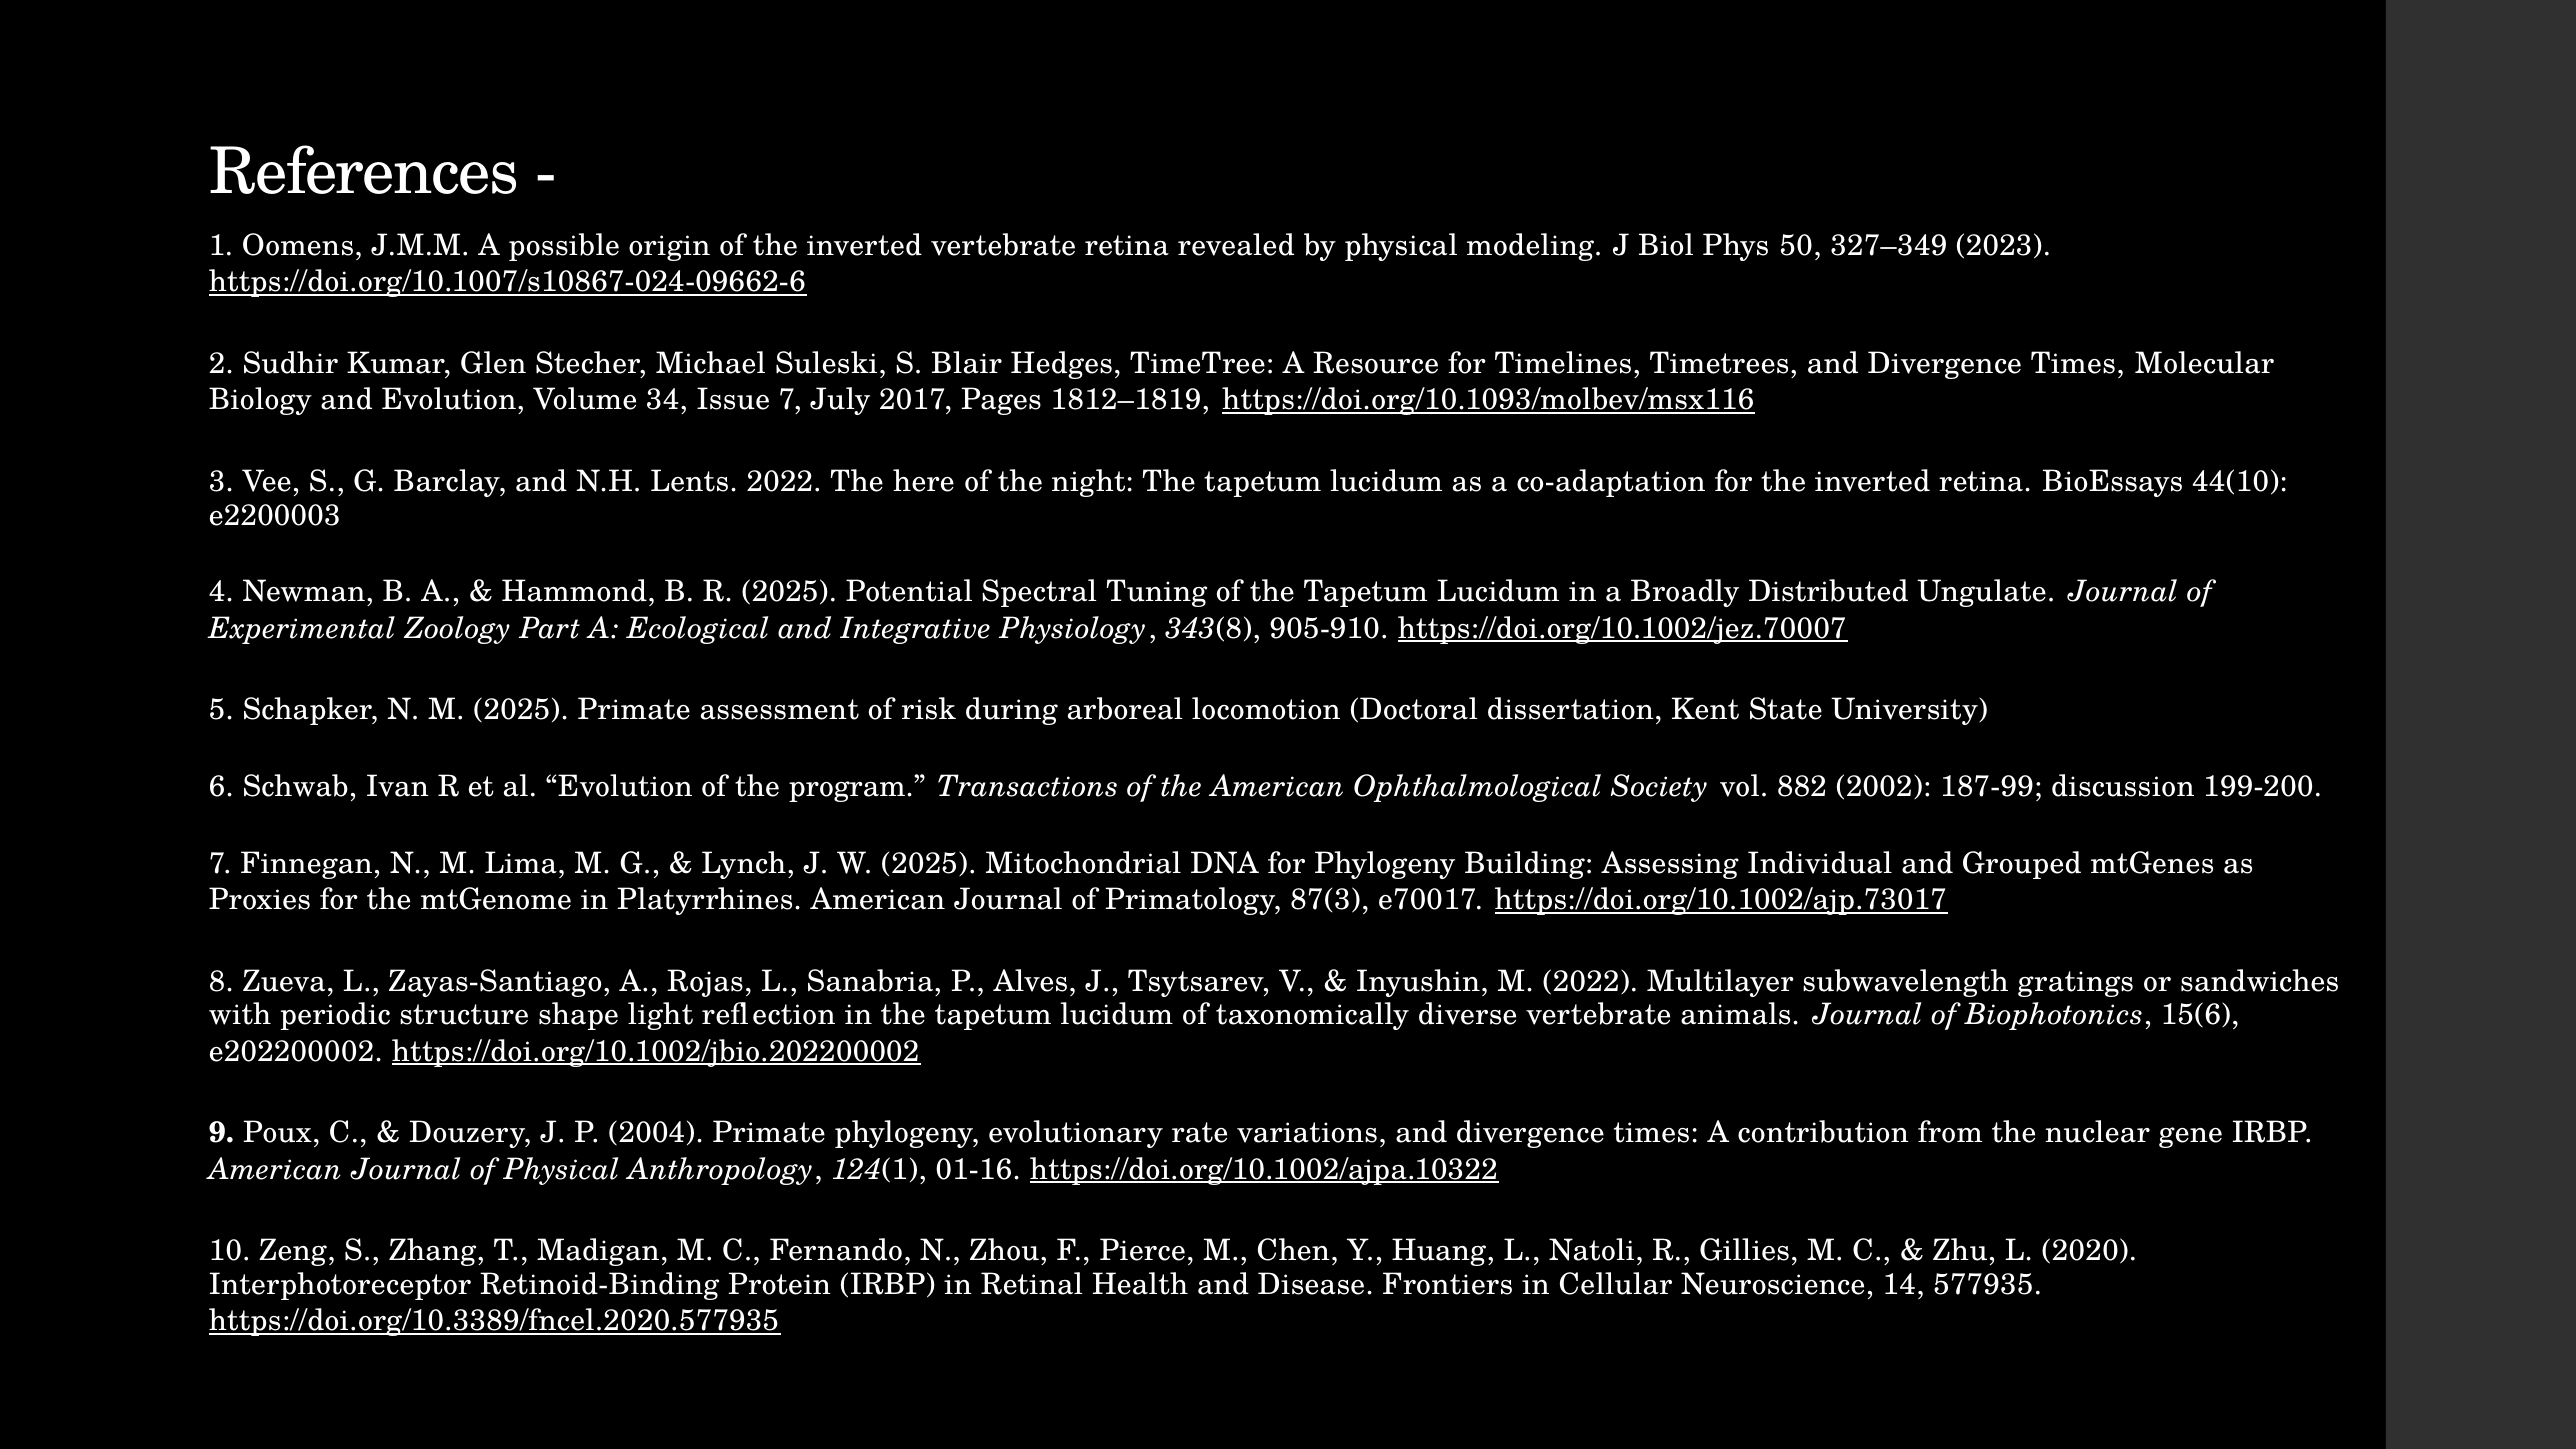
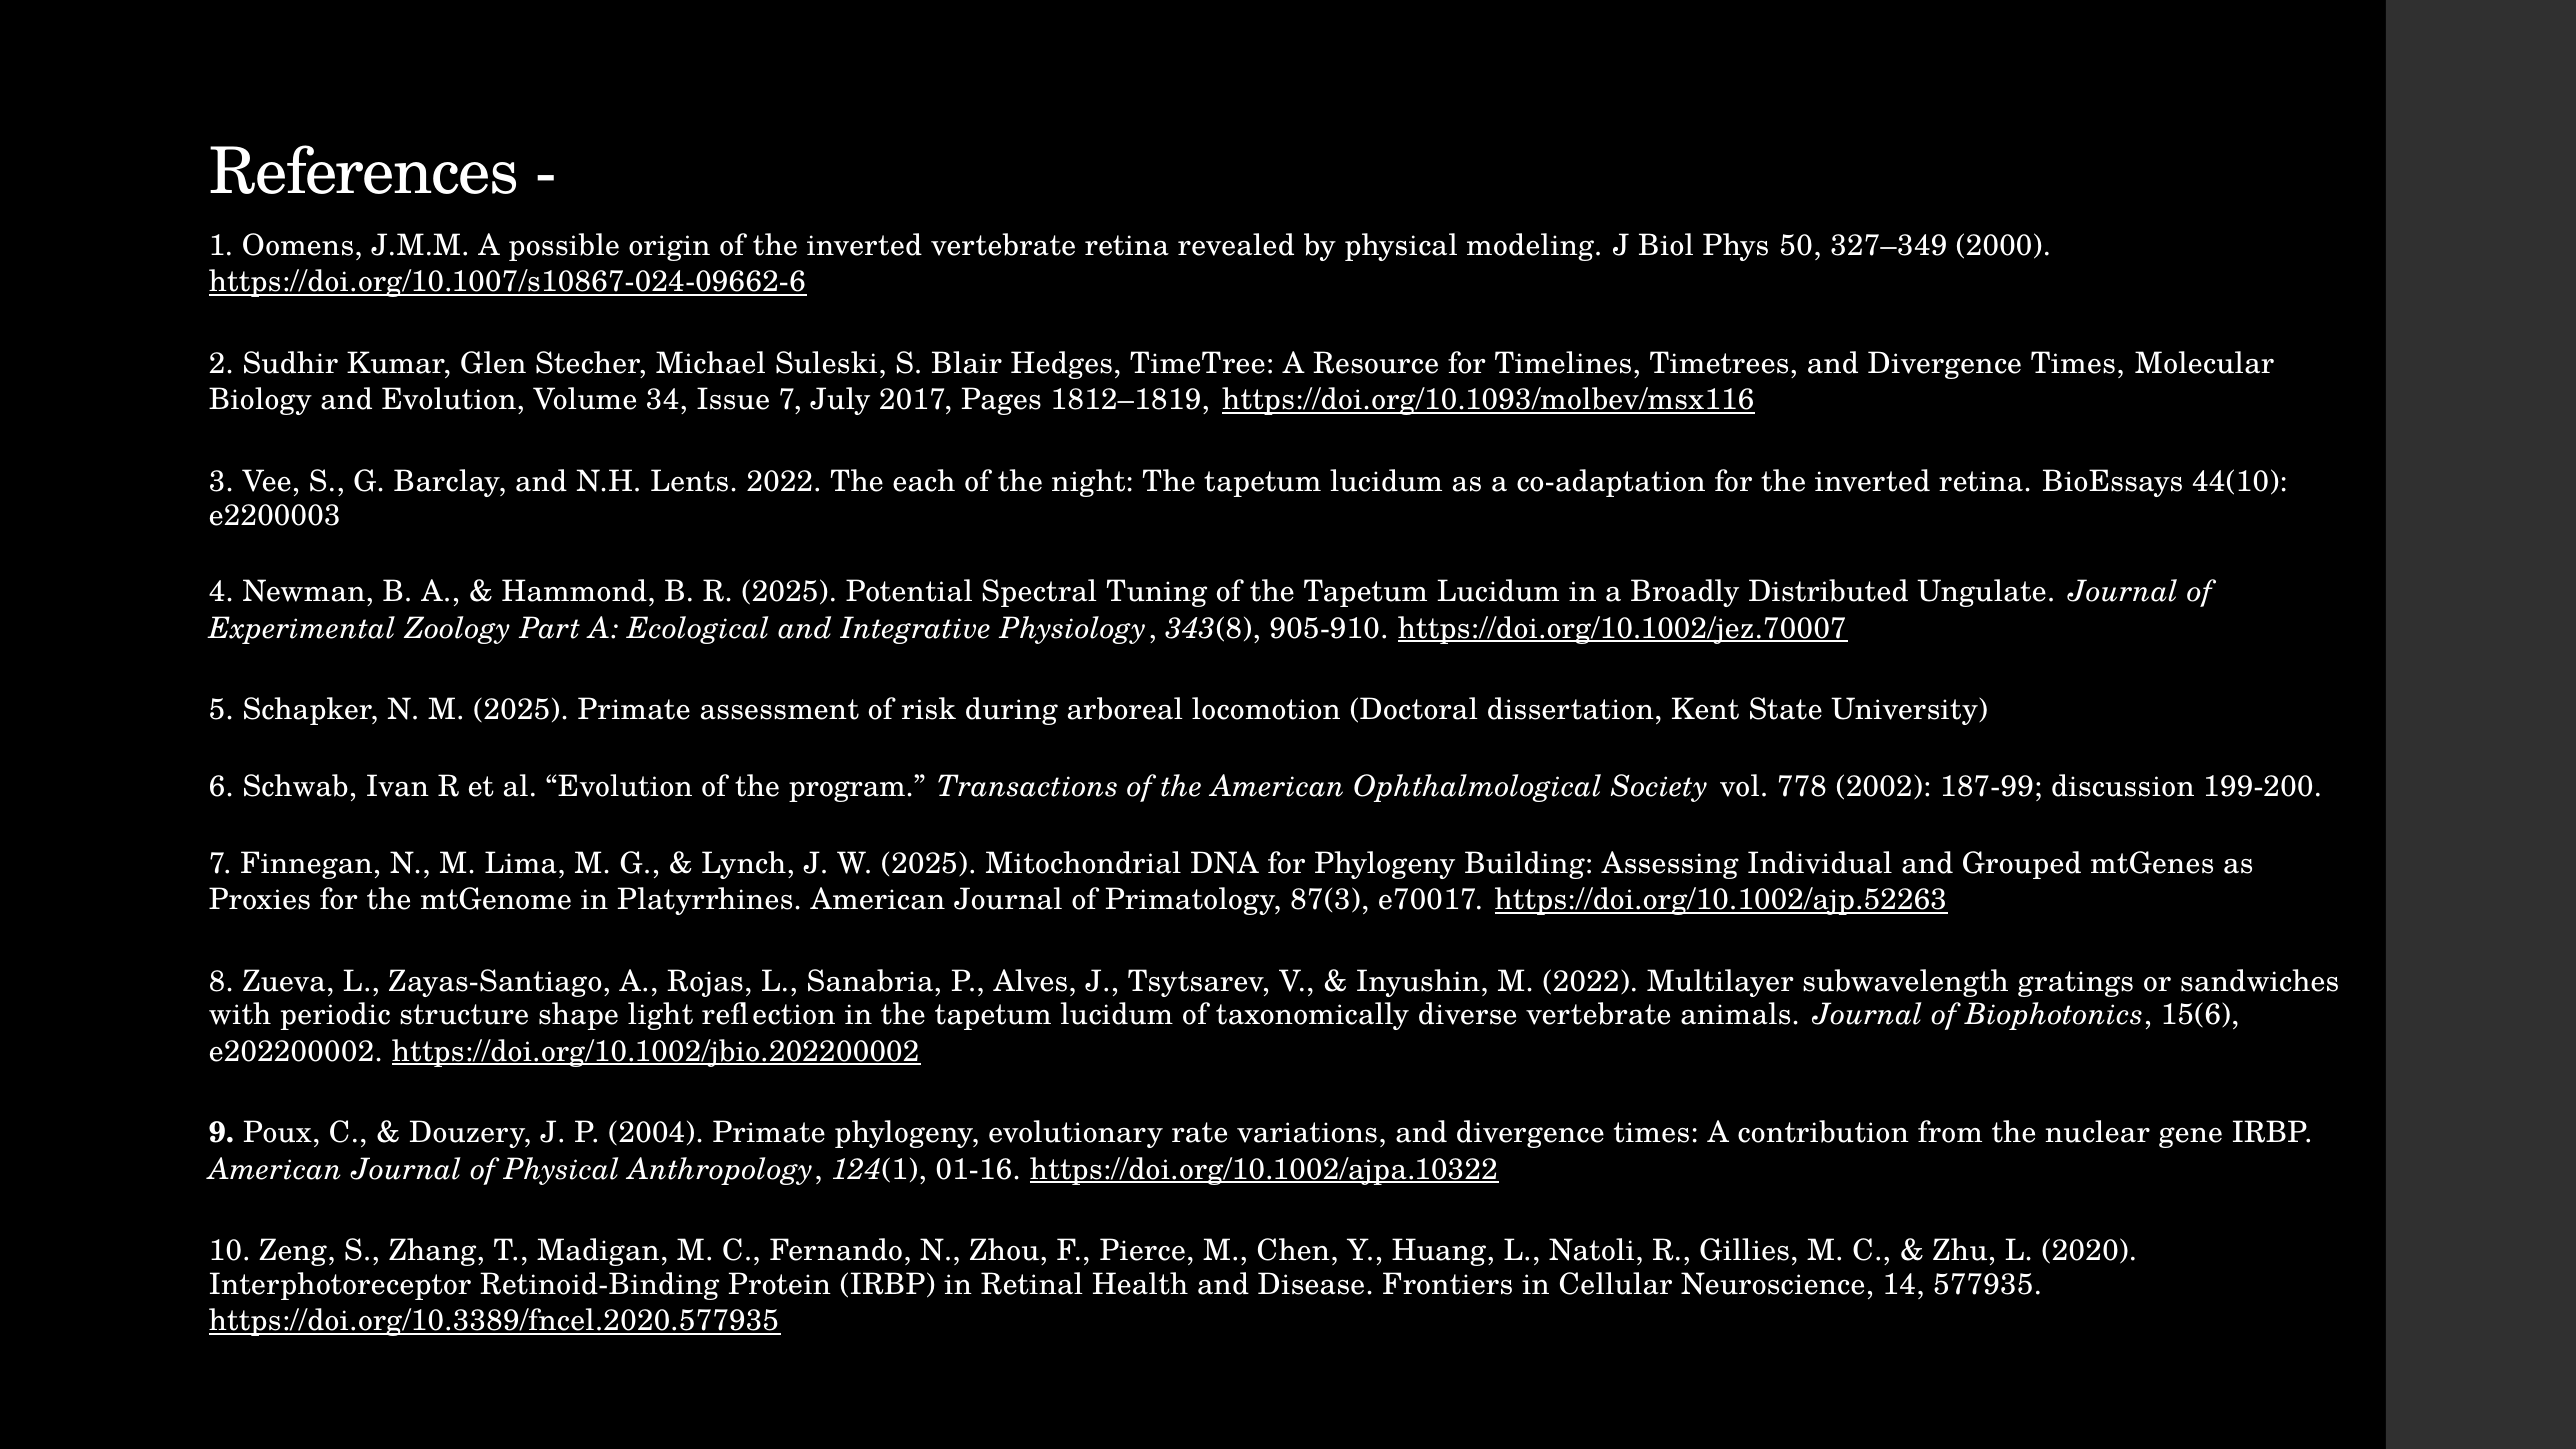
2023: 2023 -> 2000
here: here -> each
882: 882 -> 778
https://doi.org/10.1002/ajp.73017: https://doi.org/10.1002/ajp.73017 -> https://doi.org/10.1002/ajp.52263
